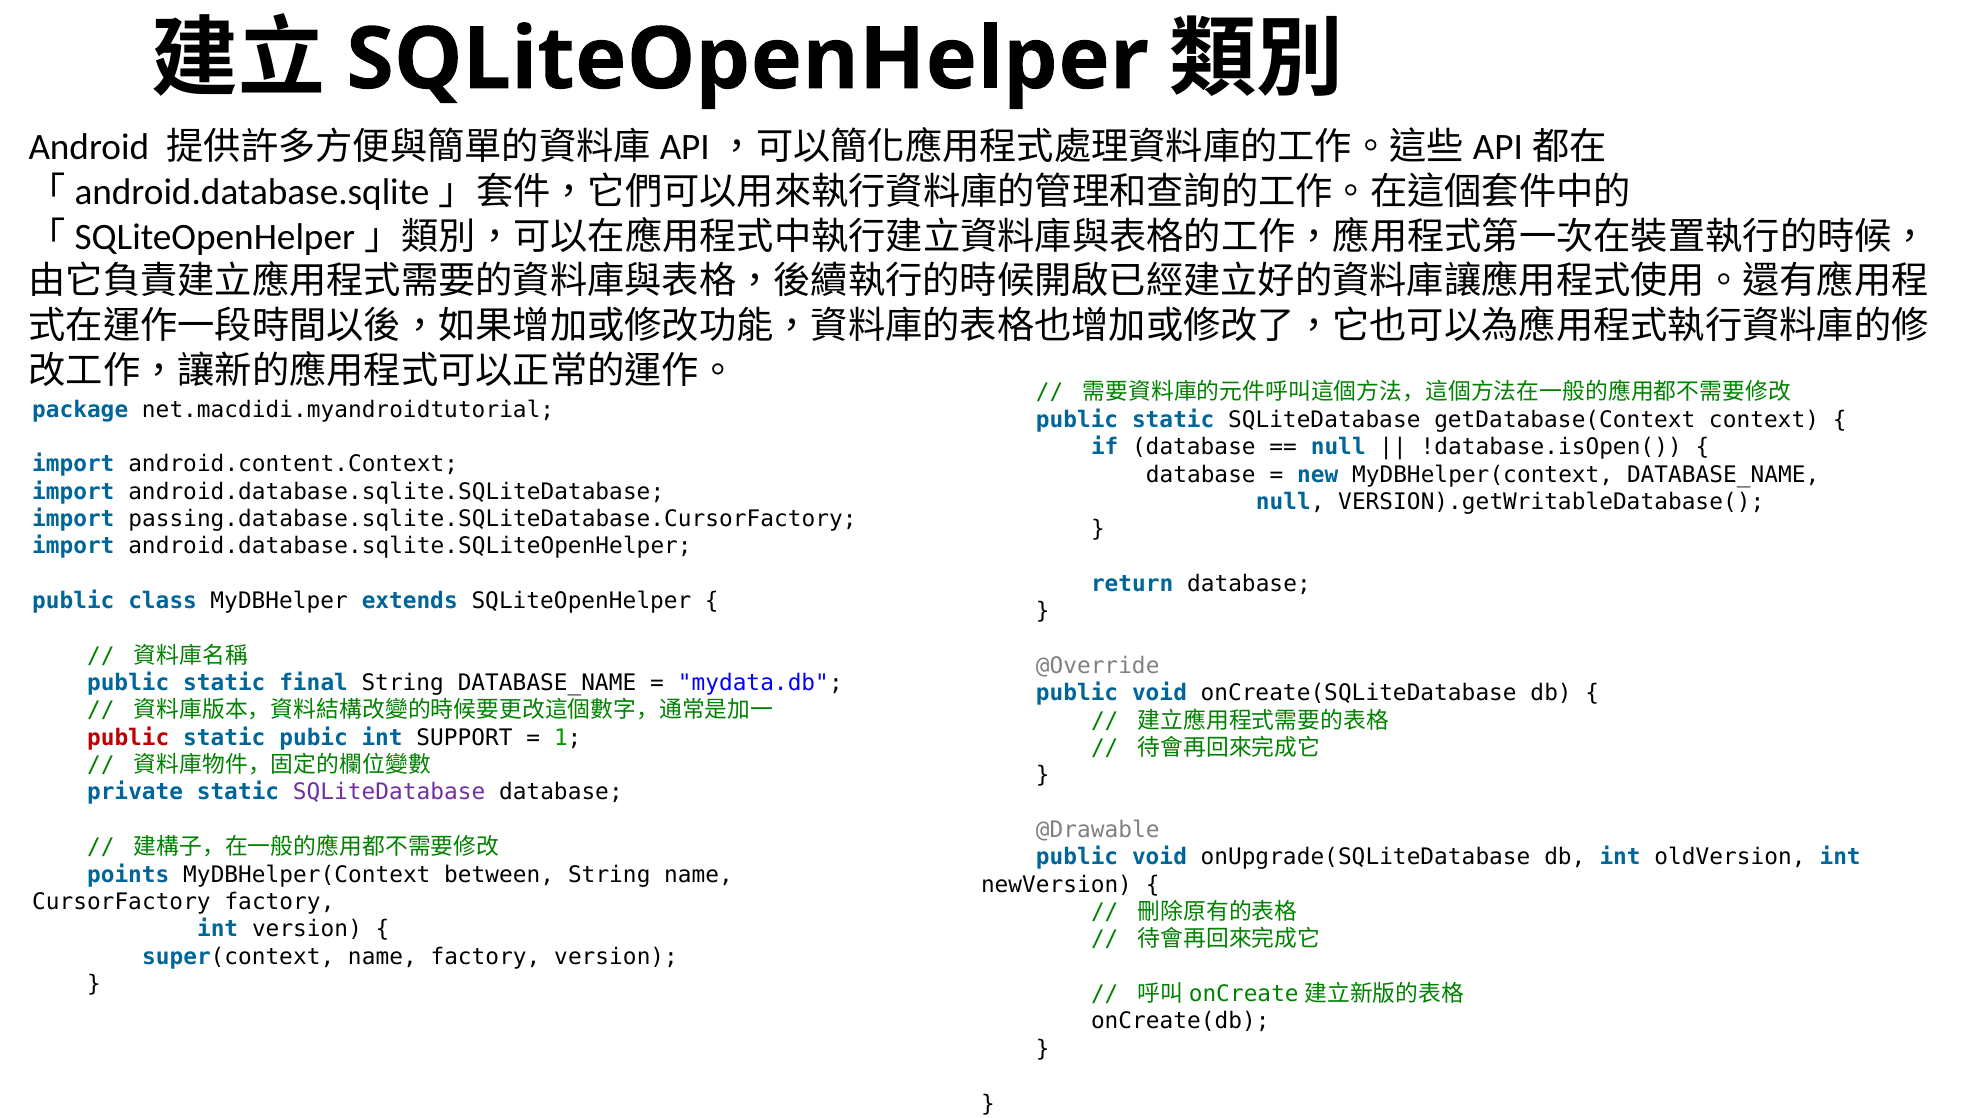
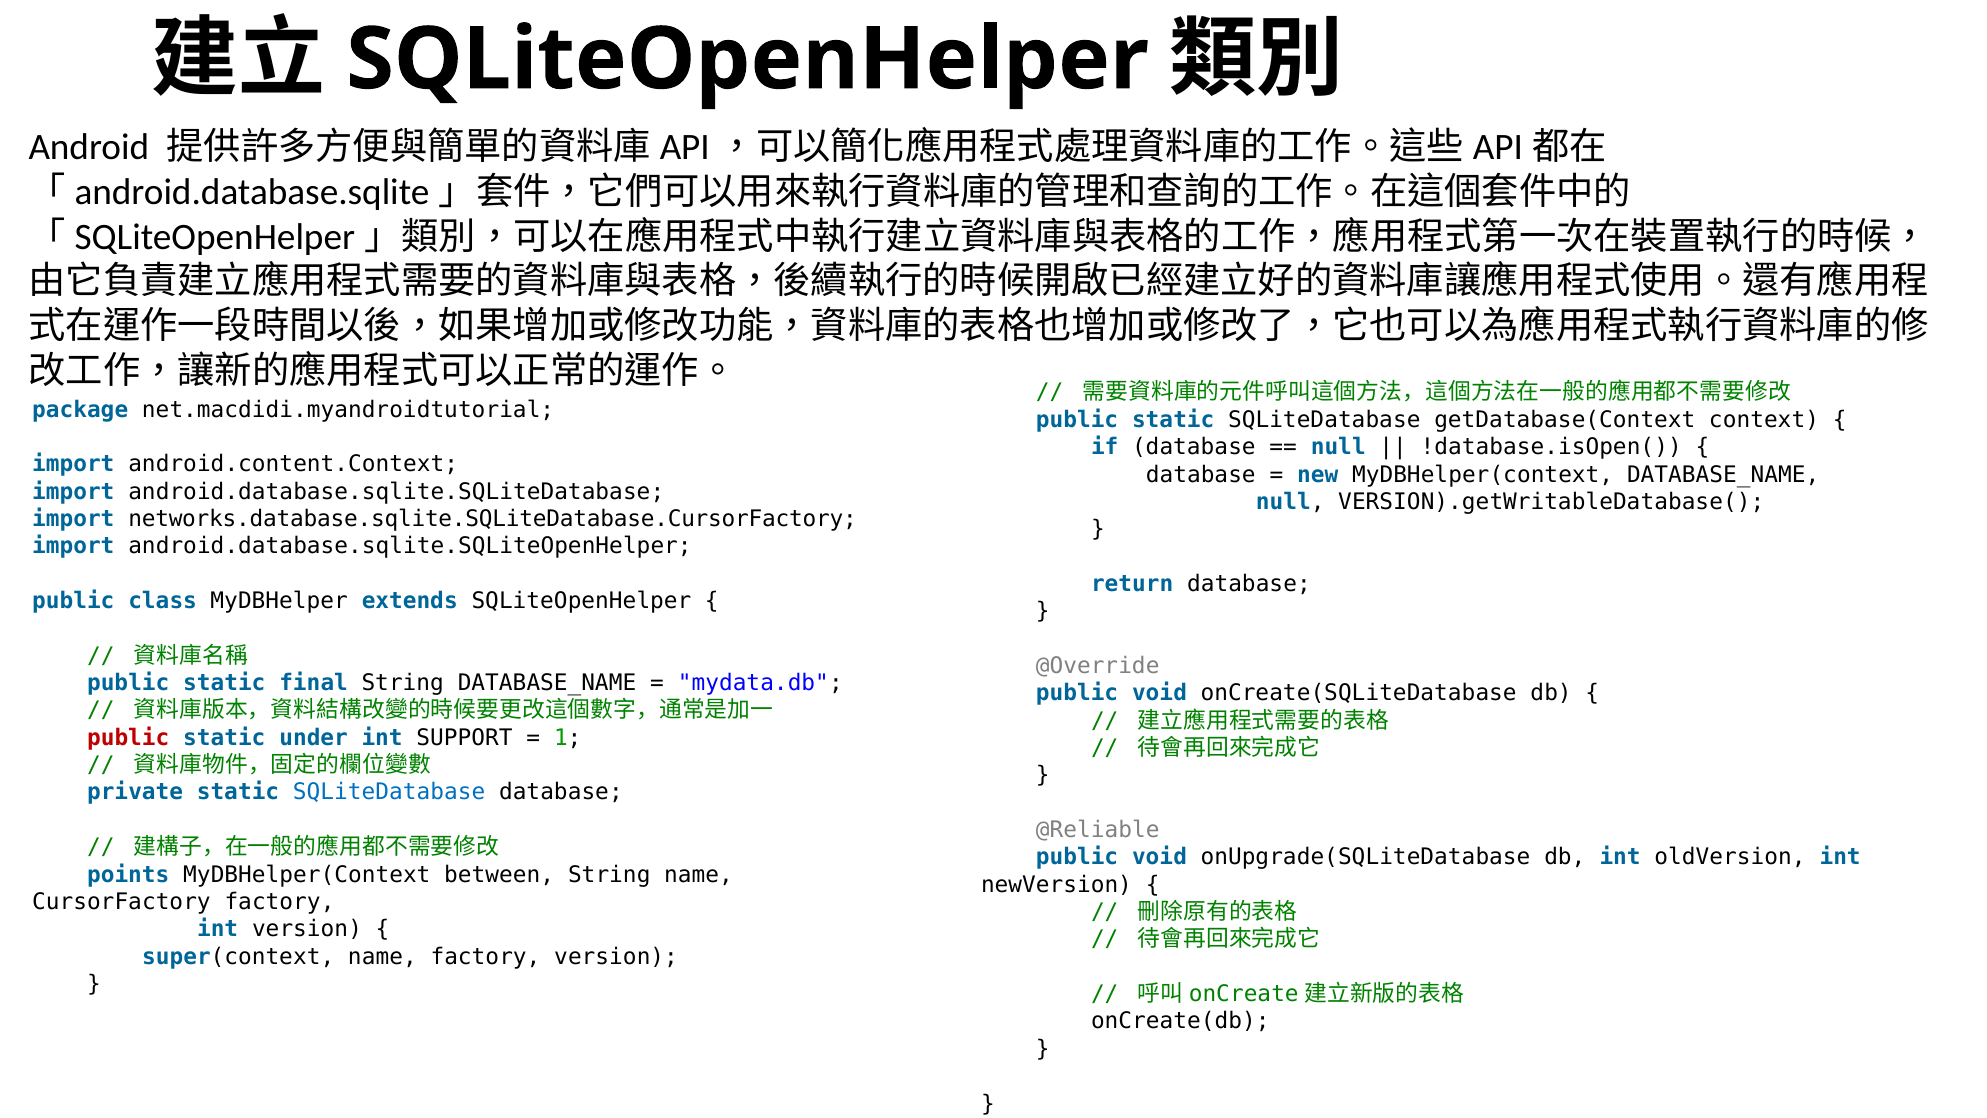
passing.database.sqlite.SQLiteDatabase.CursorFactory: passing.database.sqlite.SQLiteDatabase.CursorFactory -> networks.database.sqlite.SQLiteDatabase.CursorFactory
pubic: pubic -> under
SQLiteDatabase at (389, 792) colour: purple -> blue
@Drawable: @Drawable -> @Reliable
